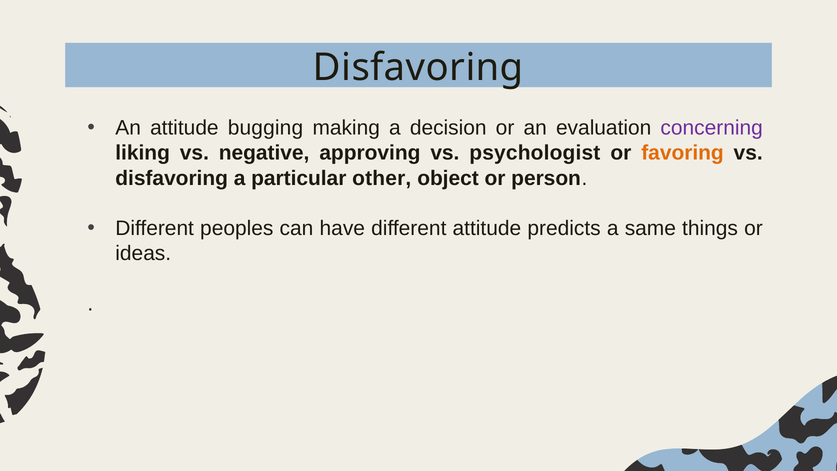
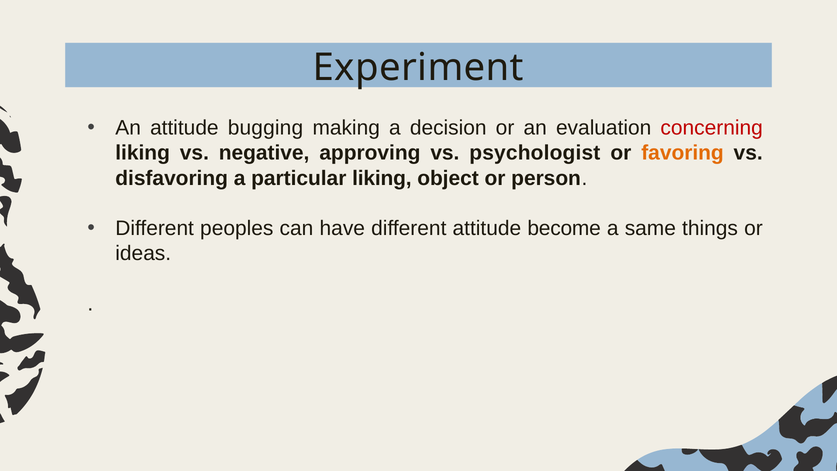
Disfavoring at (418, 68): Disfavoring -> Experiment
concerning colour: purple -> red
particular other: other -> liking
predicts: predicts -> become
